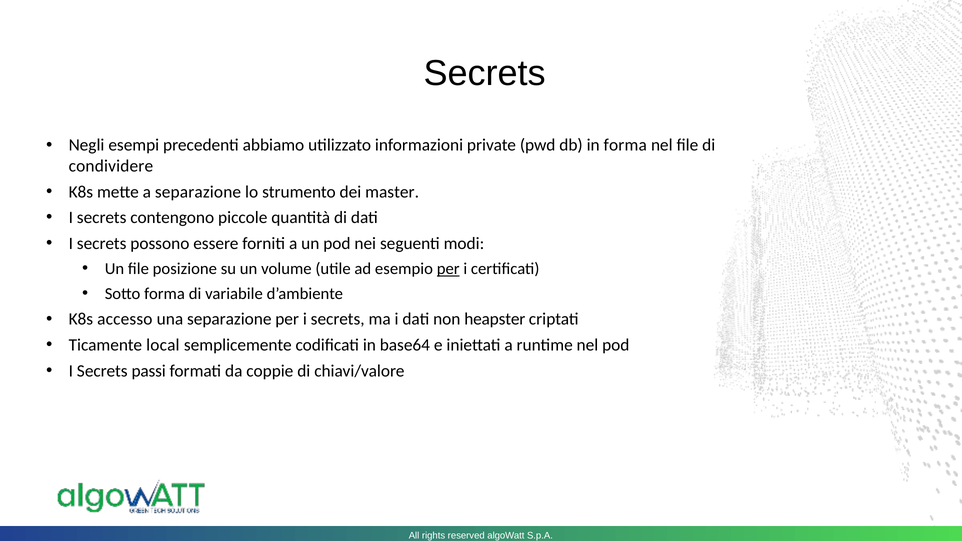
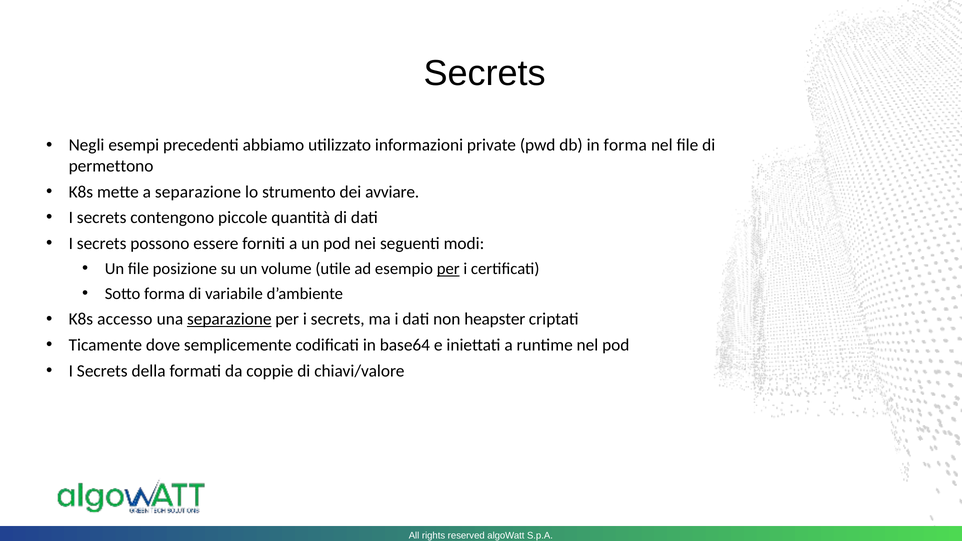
condividere: condividere -> permettono
master: master -> avviare
separazione at (229, 319) underline: none -> present
local: local -> dove
passi: passi -> della
